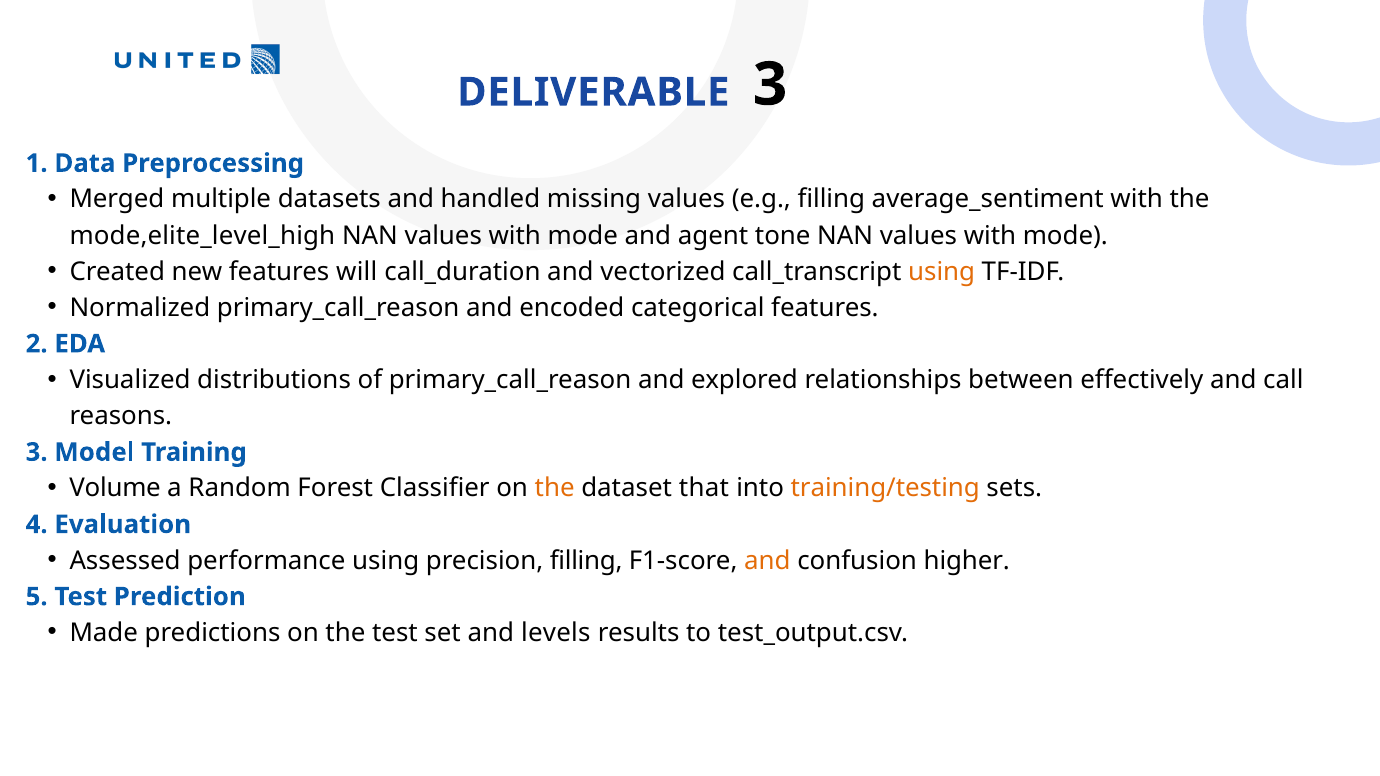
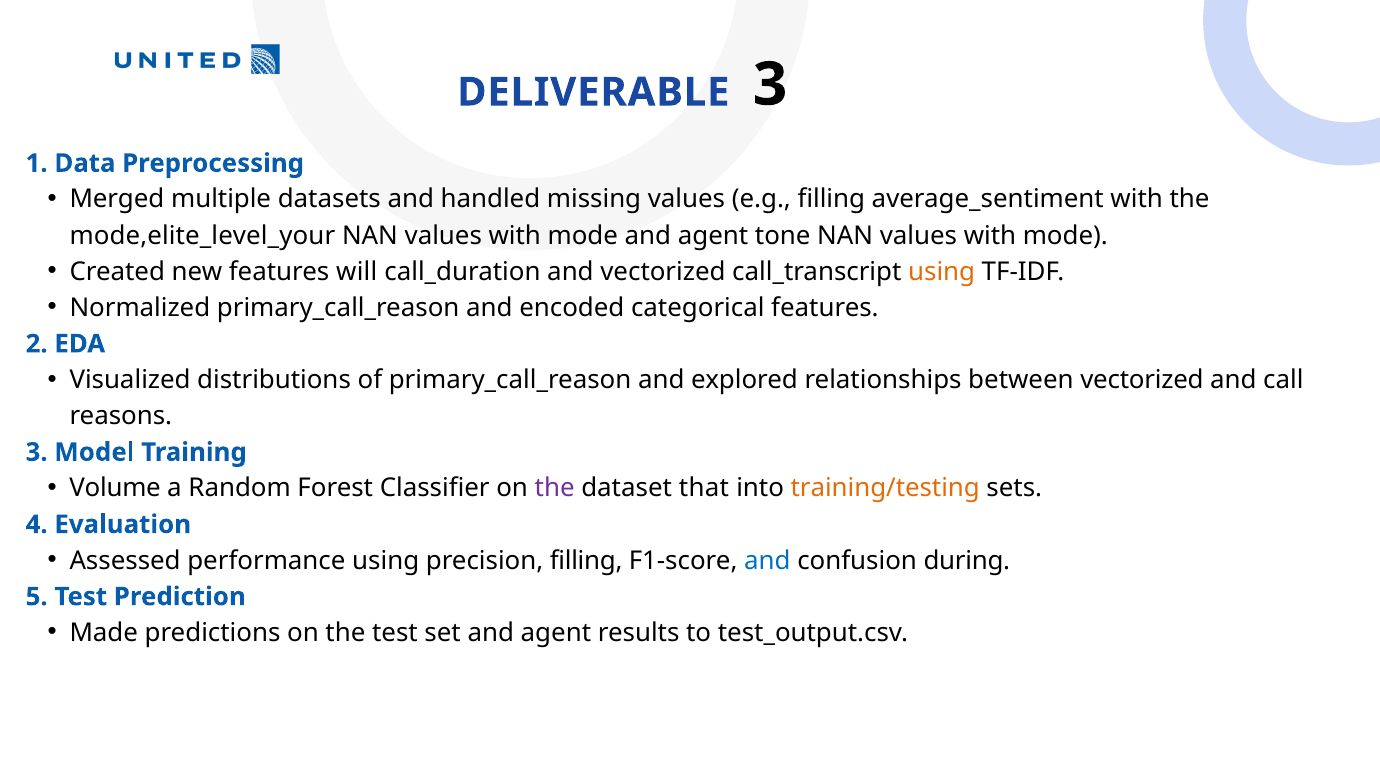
mode,elite_level_high: mode,elite_level_high -> mode,elite_level_your
between effectively: effectively -> vectorized
the at (555, 489) colour: orange -> purple
and at (767, 561) colour: orange -> blue
higher: higher -> during
set and levels: levels -> agent
